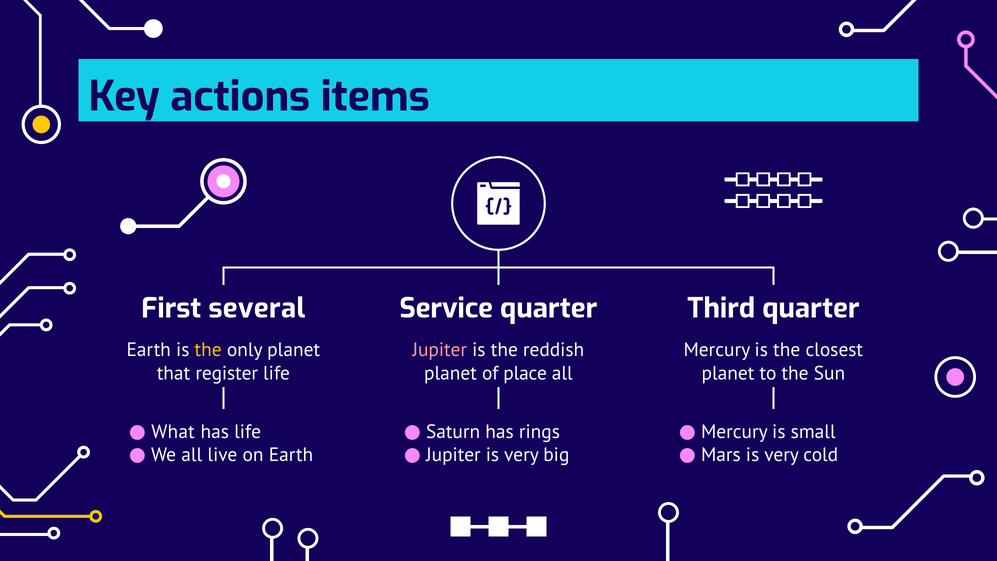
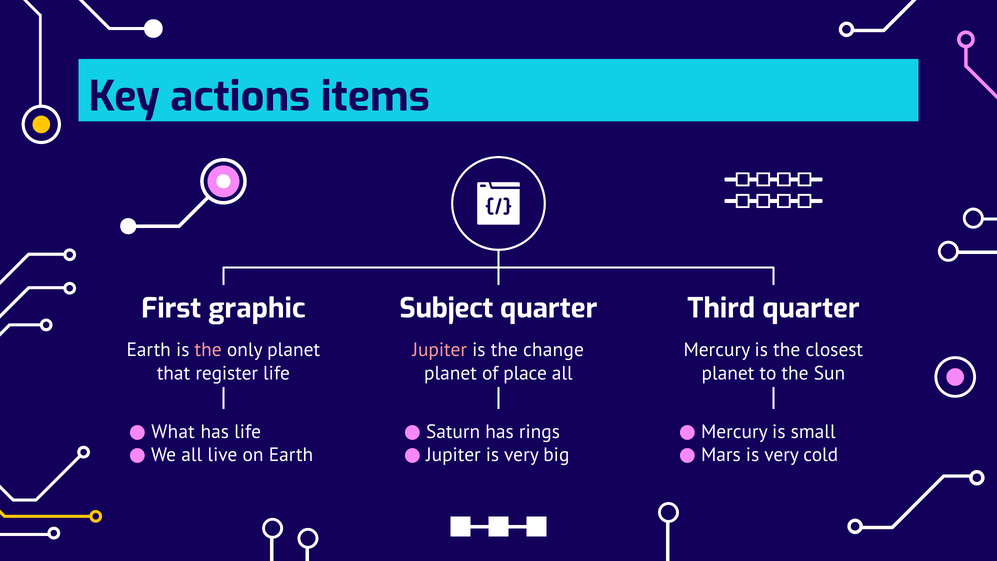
several: several -> graphic
Service: Service -> Subject
the at (208, 350) colour: yellow -> pink
reddish: reddish -> change
